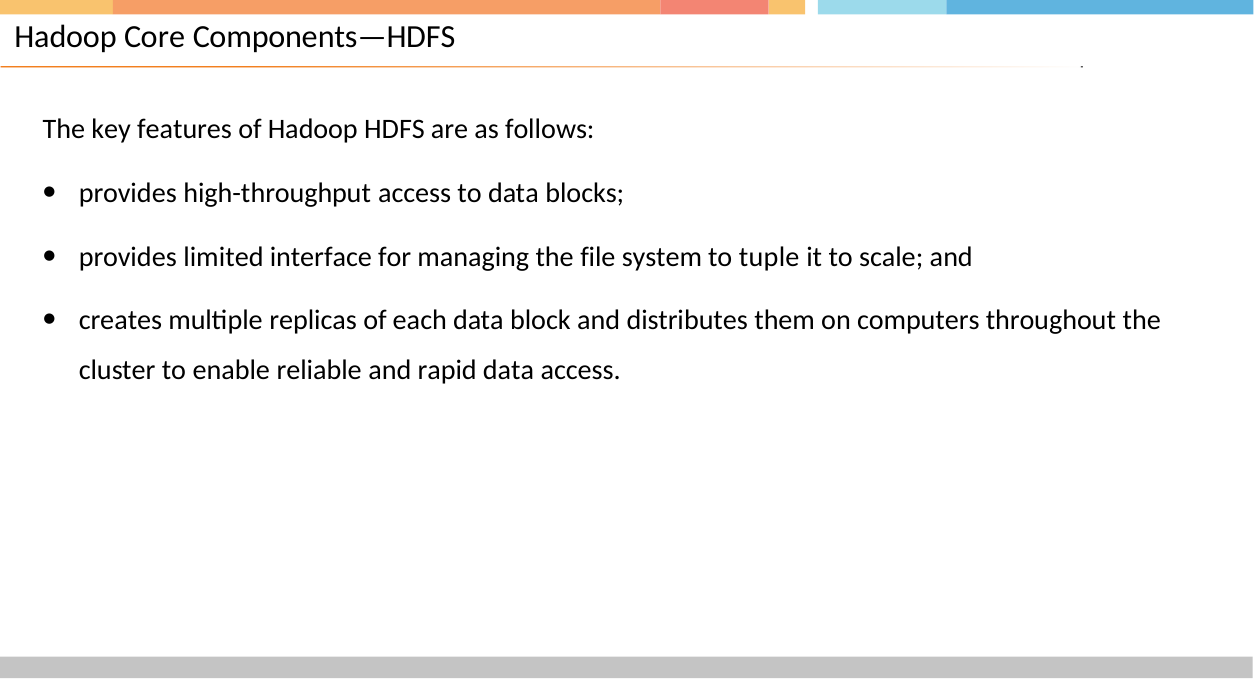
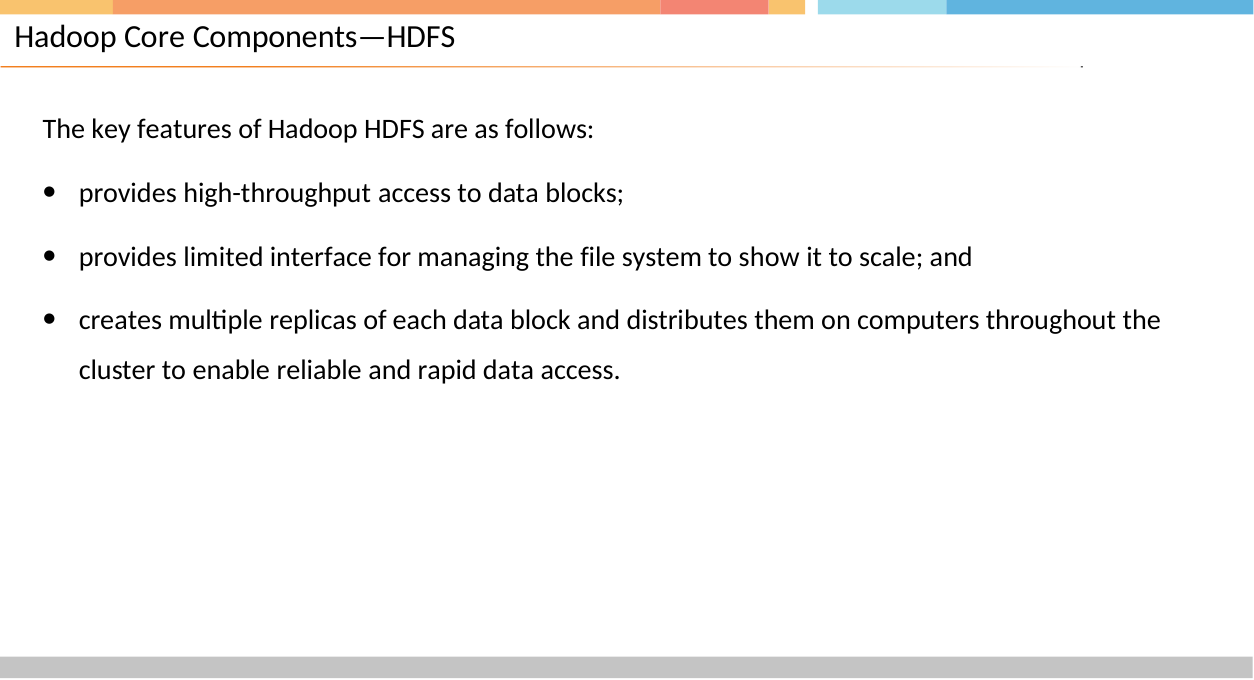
tuple: tuple -> show
